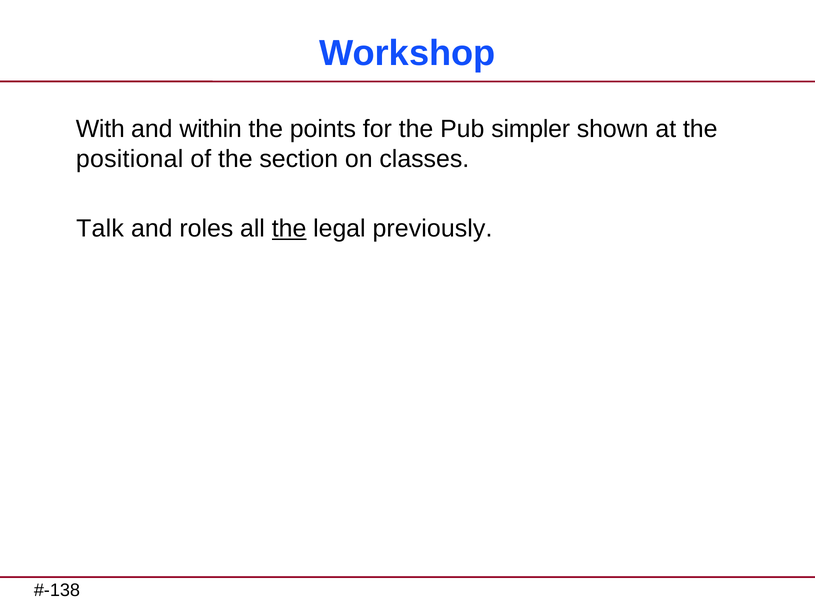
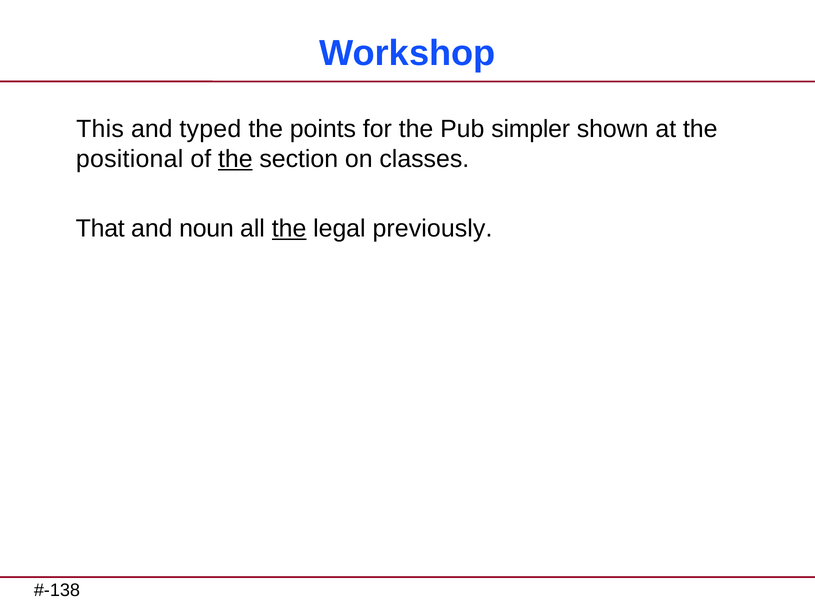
With: With -> This
within: within -> typed
the at (235, 159) underline: none -> present
Talk: Talk -> That
roles: roles -> noun
